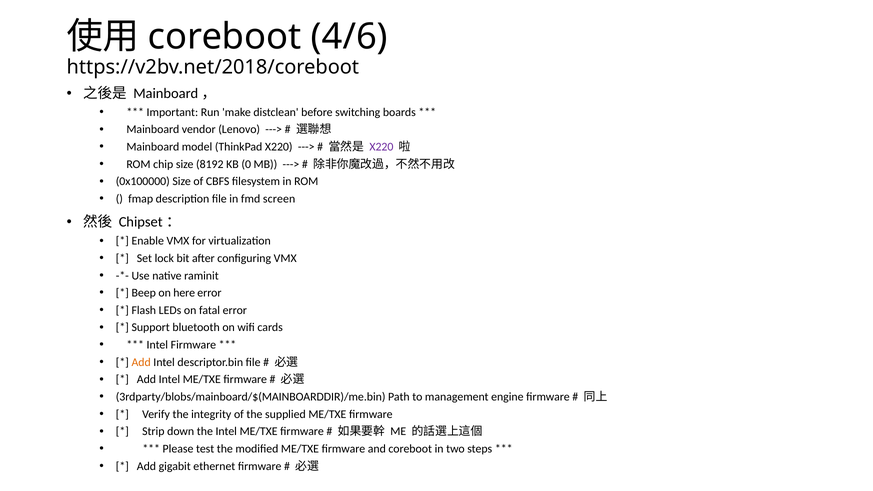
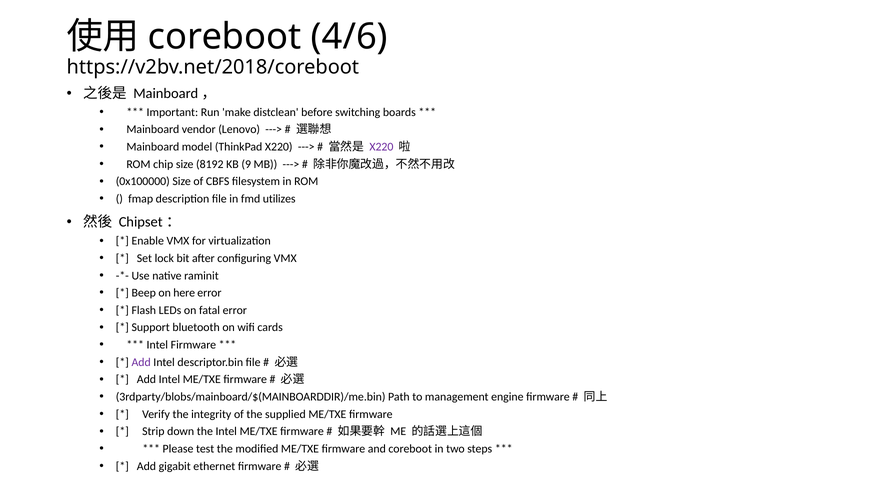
0: 0 -> 9
screen: screen -> utilizes
Add at (141, 362) colour: orange -> purple
